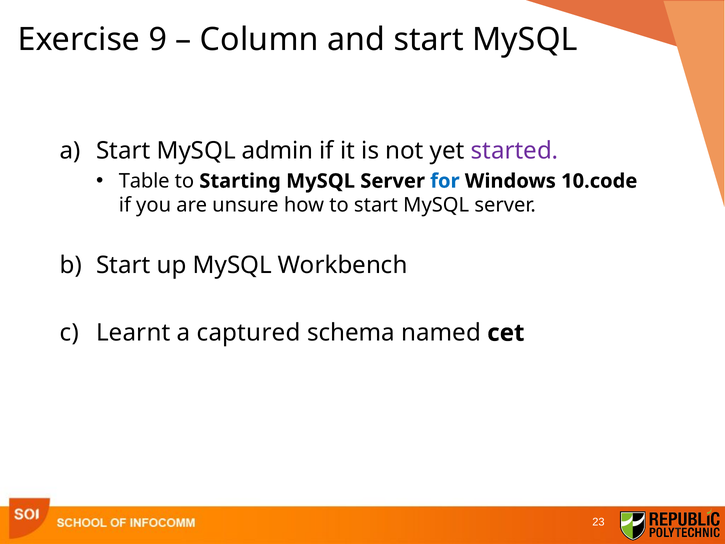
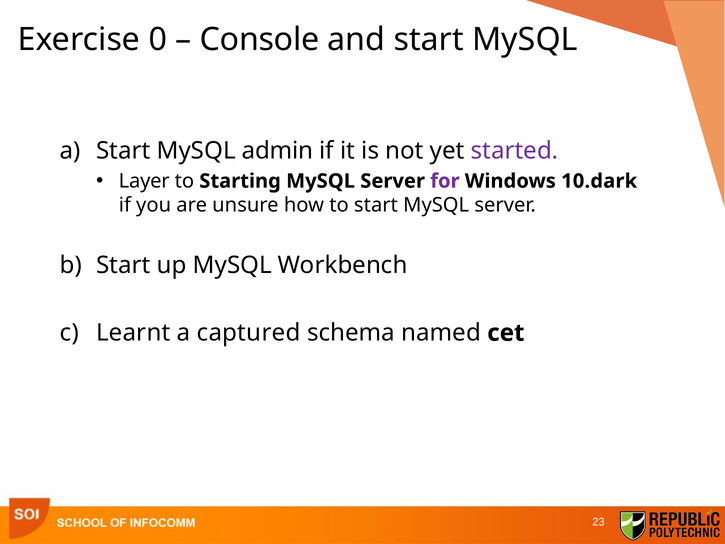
9: 9 -> 0
Column: Column -> Console
Table: Table -> Layer
for colour: blue -> purple
10.code: 10.code -> 10.dark
